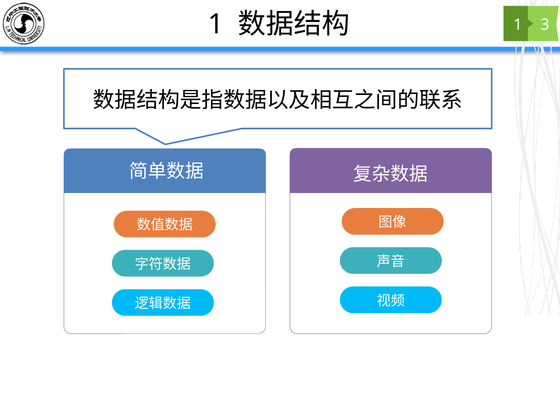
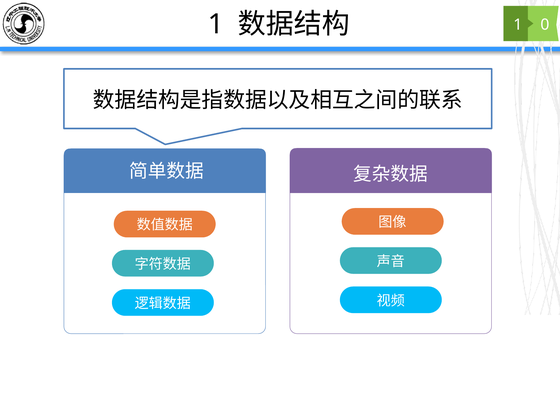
3: 3 -> 0
